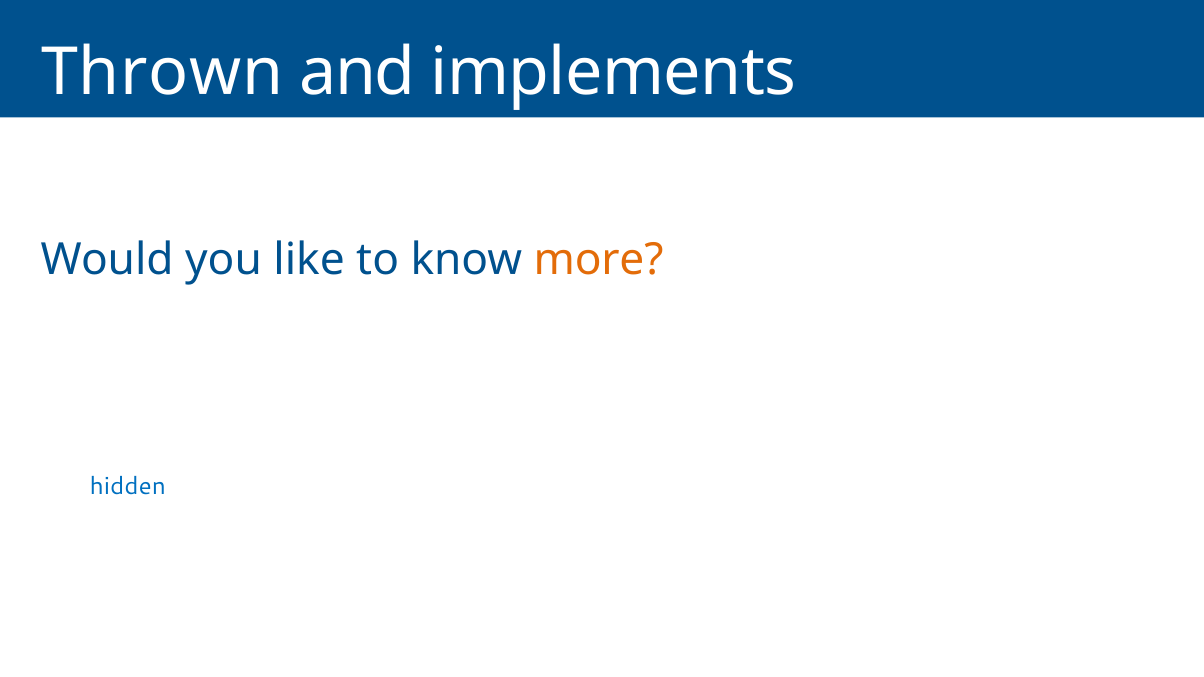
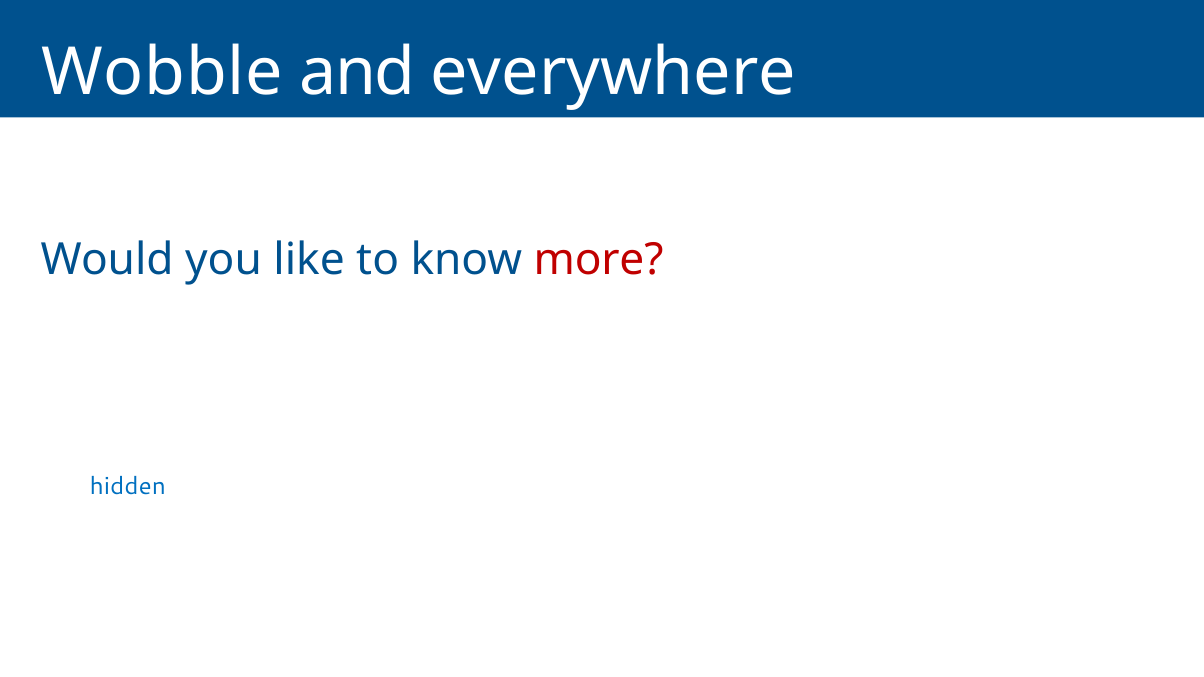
Thrown: Thrown -> Wobble
implements: implements -> everywhere
more colour: orange -> red
